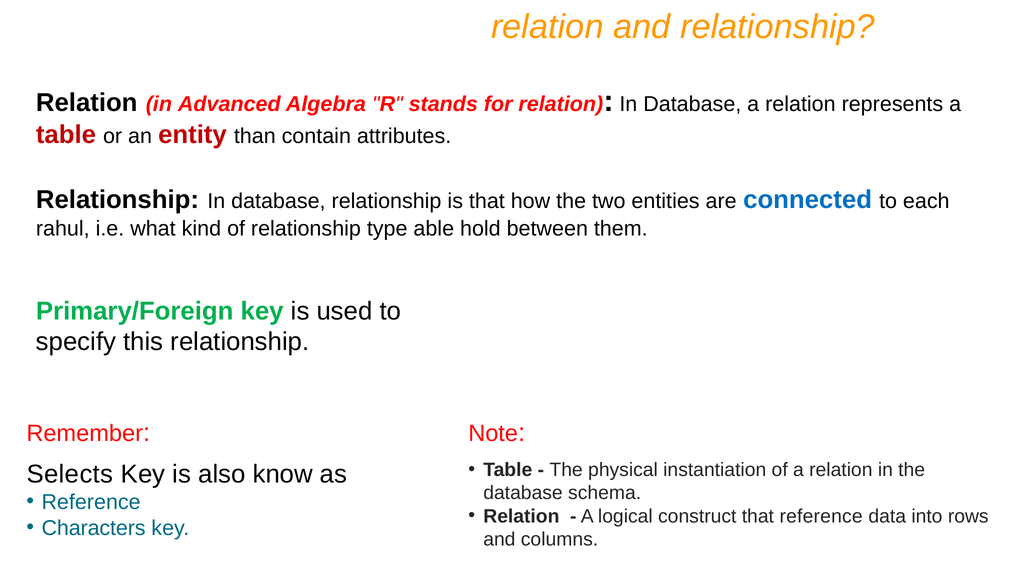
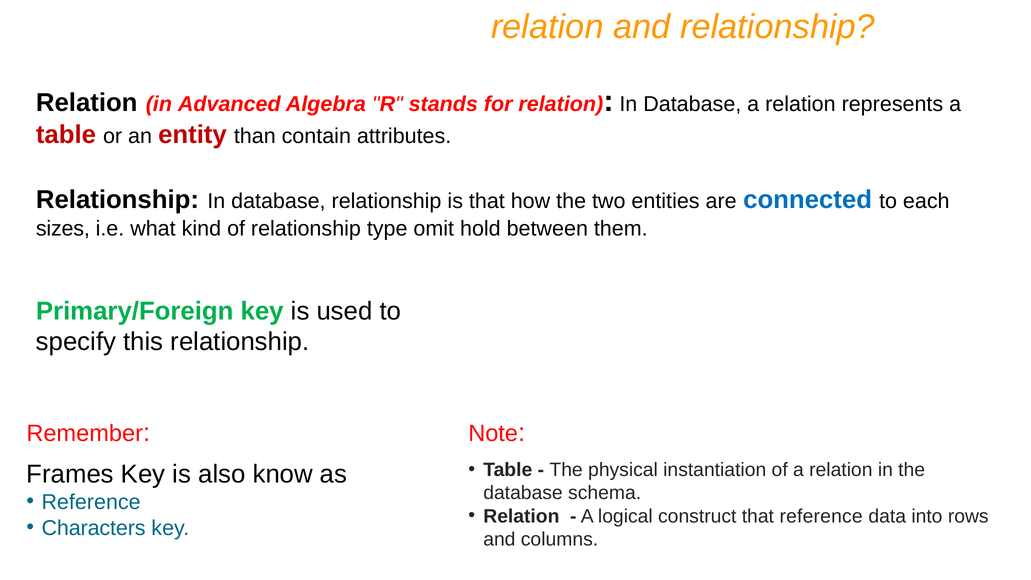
rahul: rahul -> sizes
able: able -> omit
Selects: Selects -> Frames
